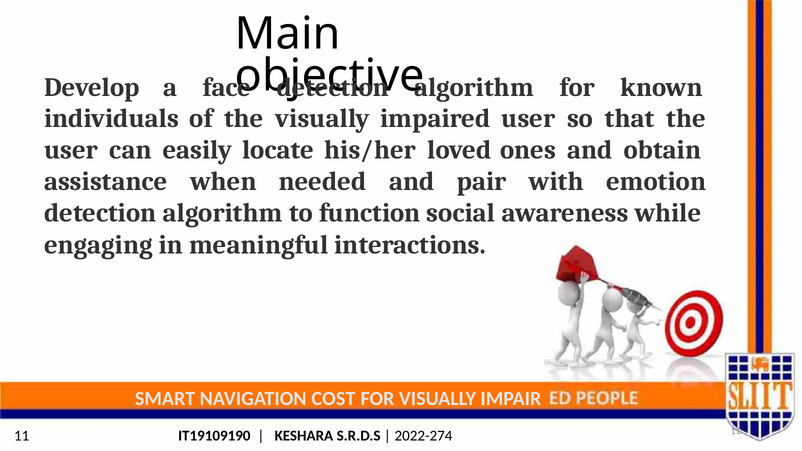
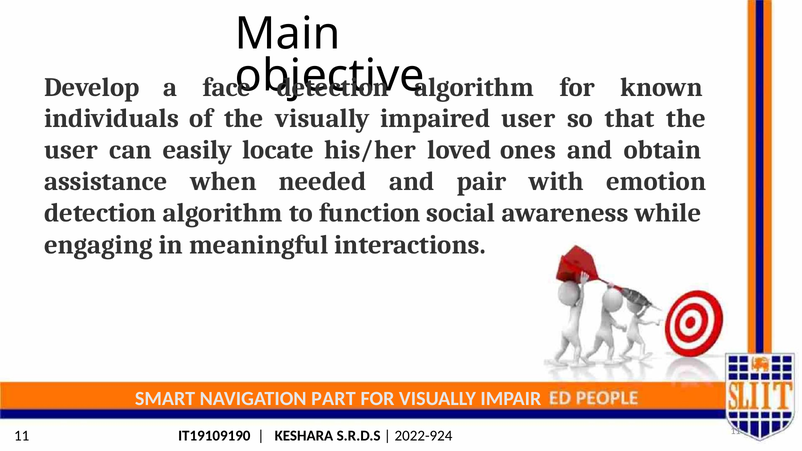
COST: COST -> PART
2022-274: 2022-274 -> 2022-924
